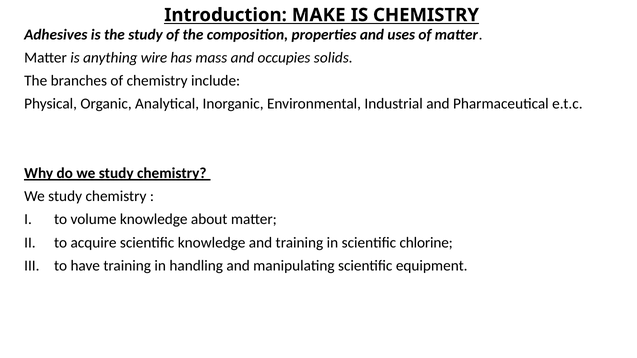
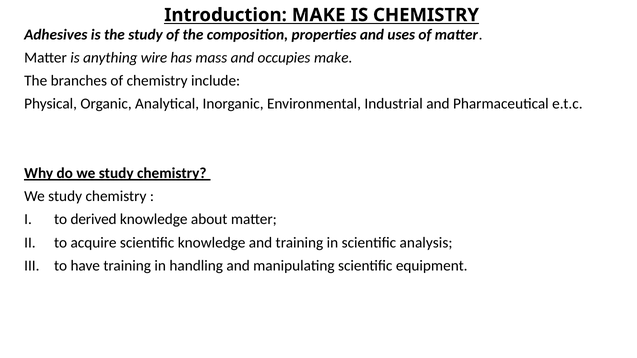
occupies solids: solids -> make
volume: volume -> derived
chlorine: chlorine -> analysis
